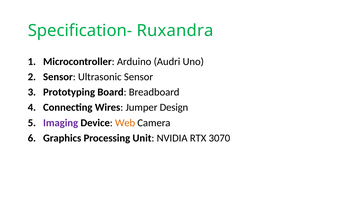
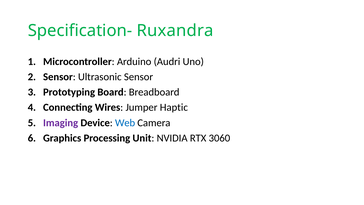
Design: Design -> Haptic
Web colour: orange -> blue
3070: 3070 -> 3060
